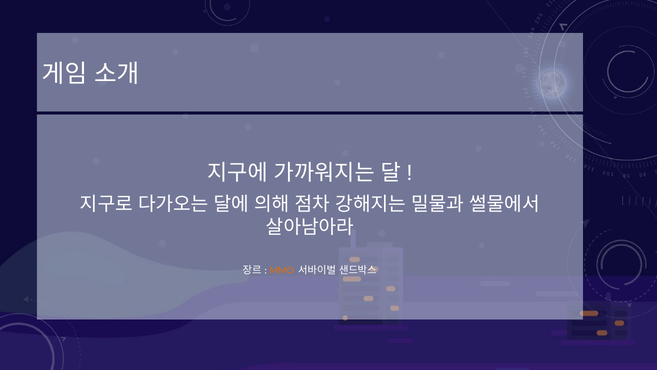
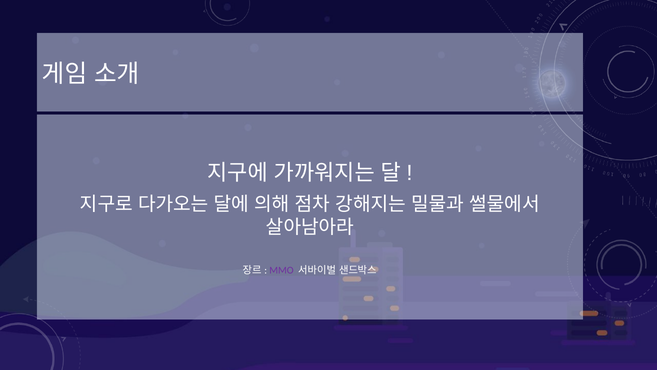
MMO colour: orange -> purple
